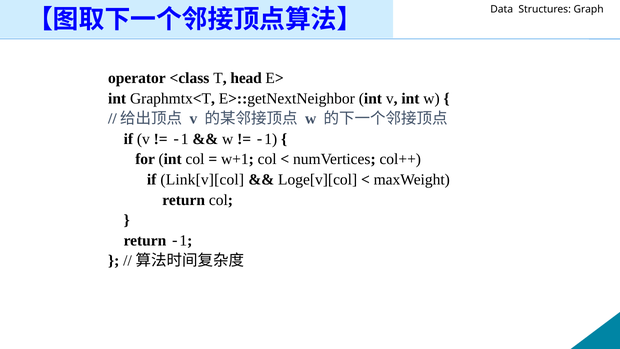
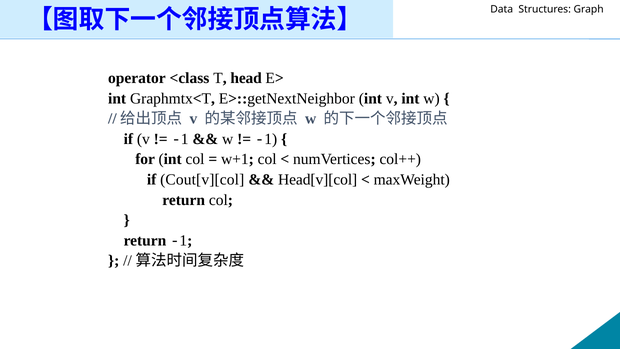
Link[v][col: Link[v][col -> Cout[v][col
Loge[v][col: Loge[v][col -> Head[v][col
